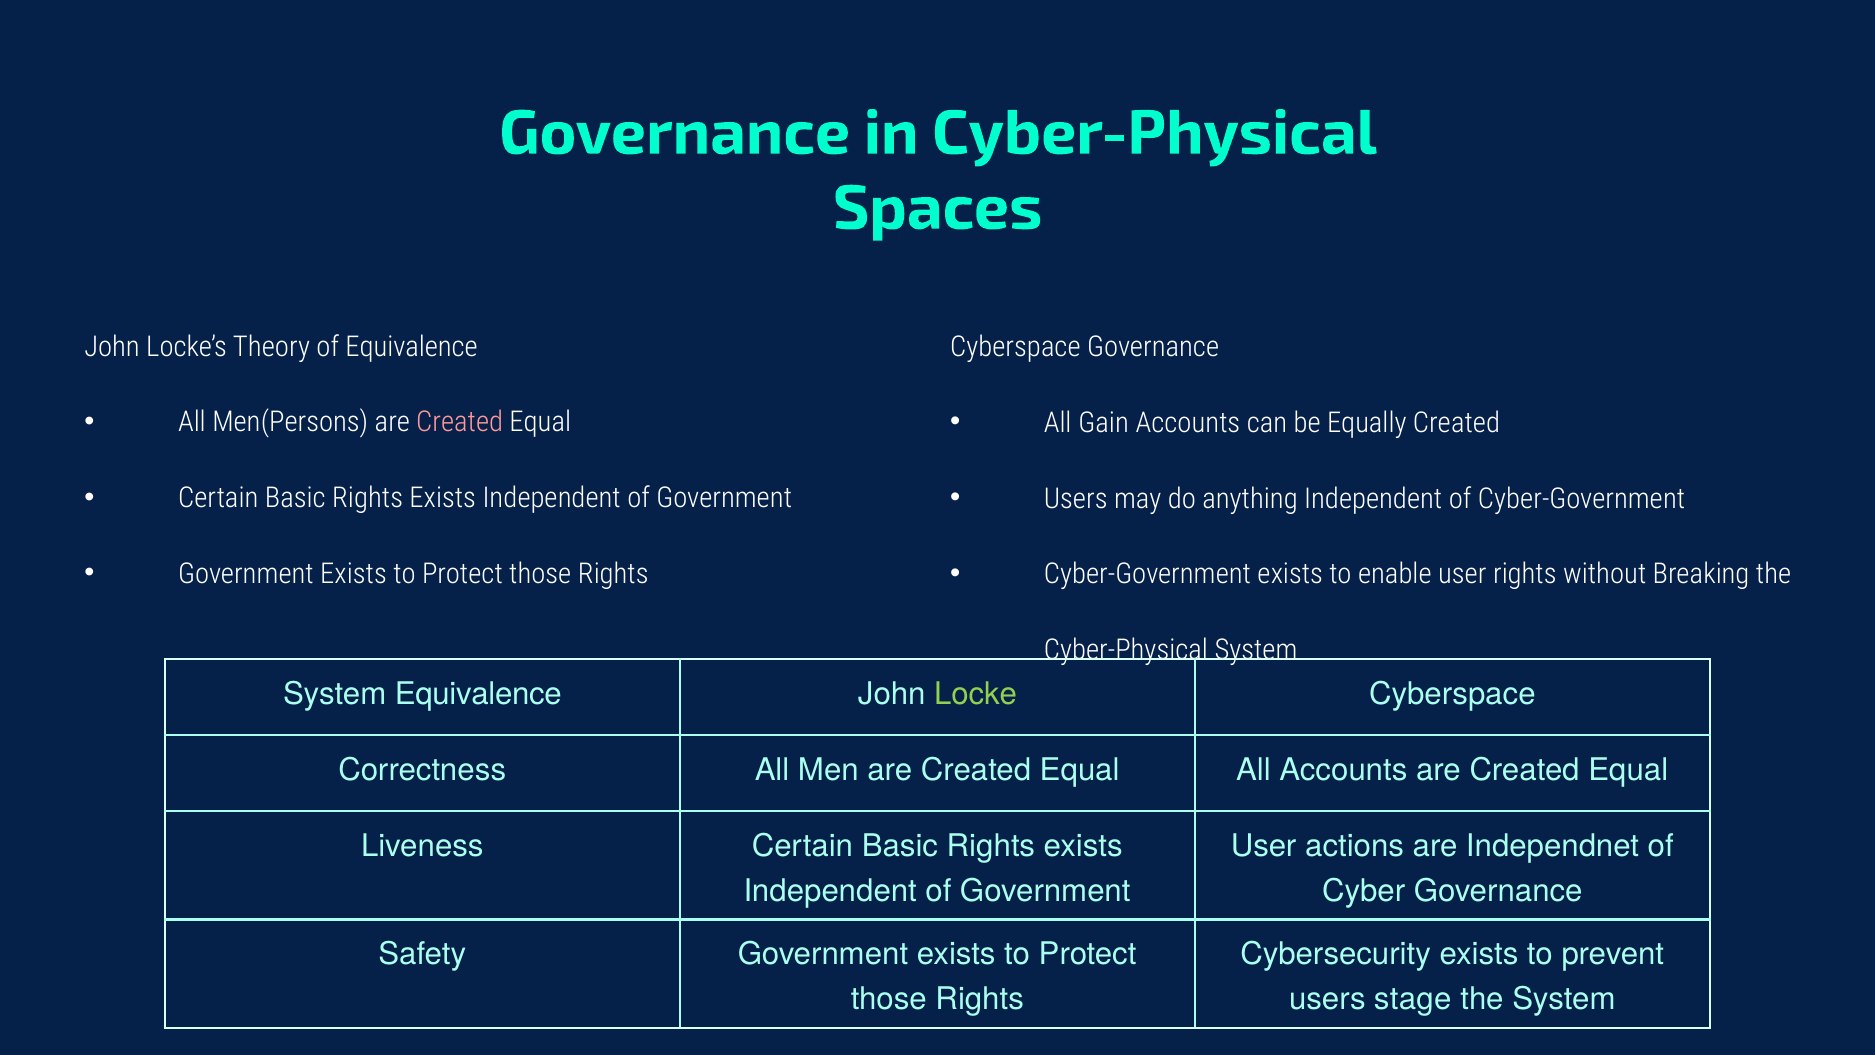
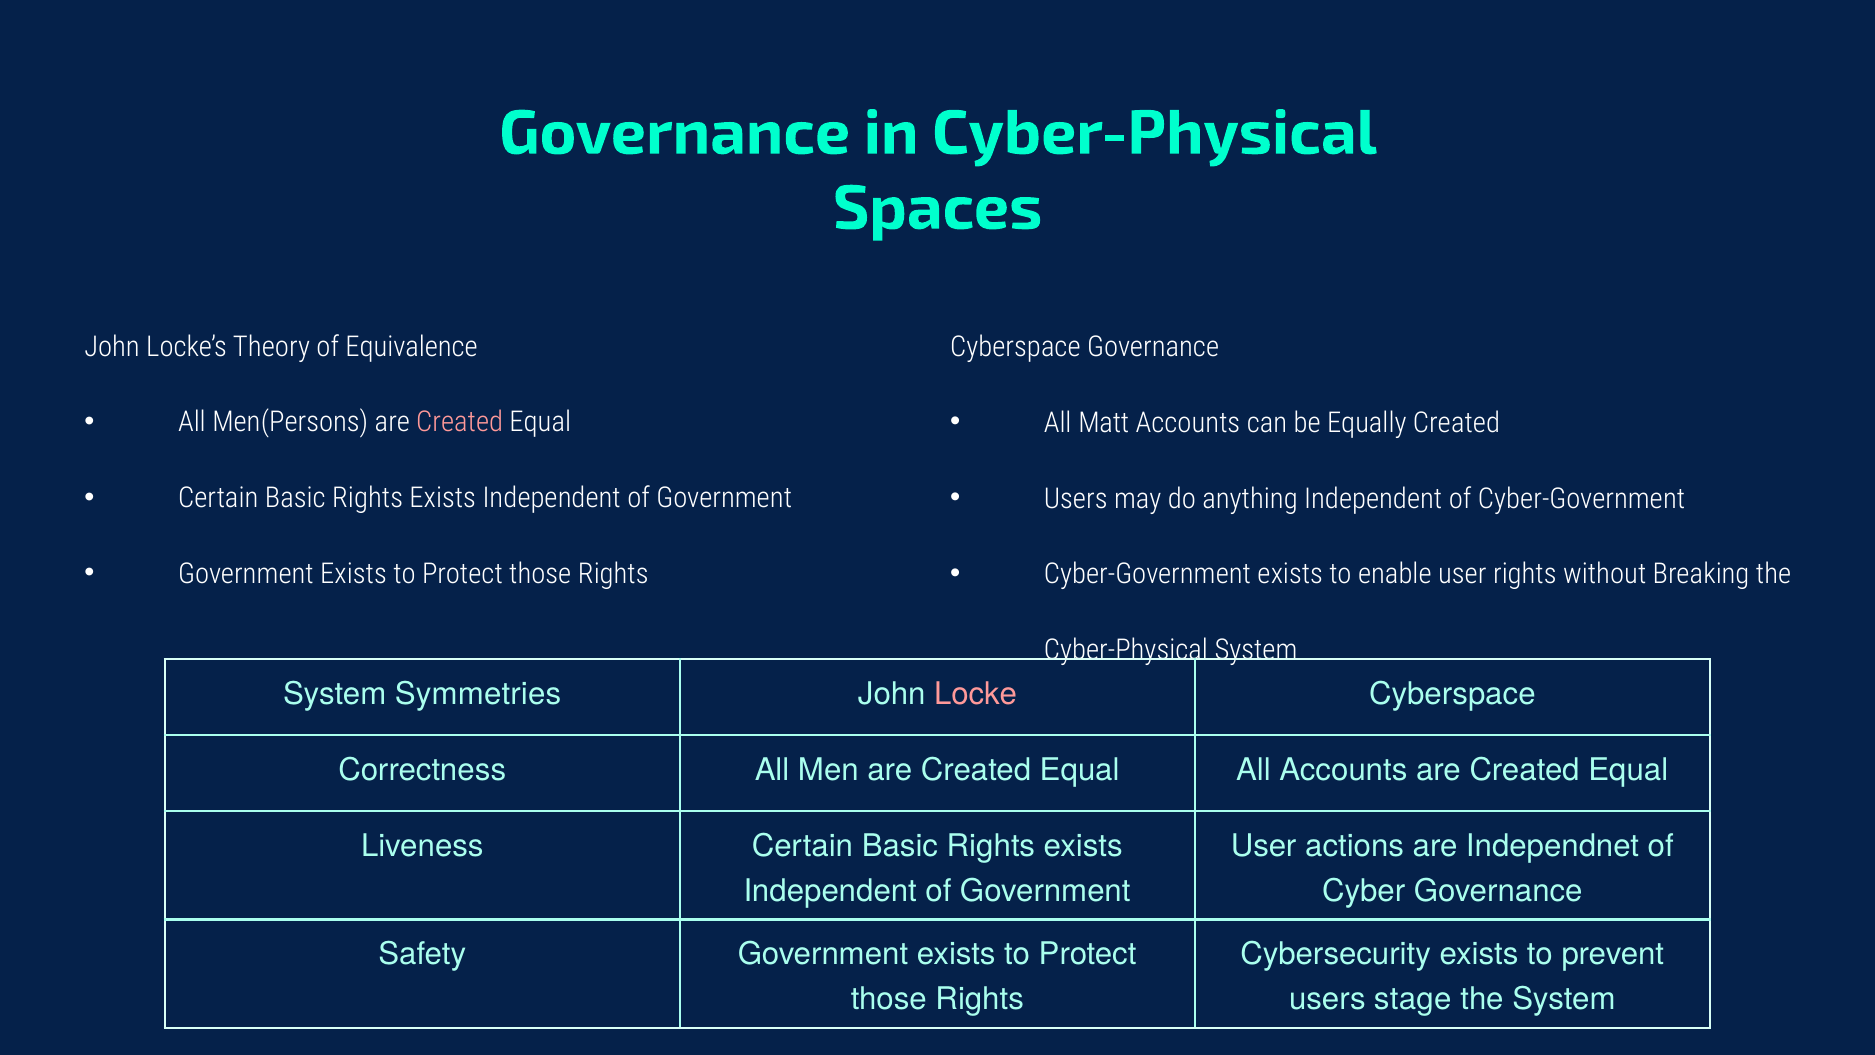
Gain: Gain -> Matt
System Equivalence: Equivalence -> Symmetries
Locke colour: light green -> pink
